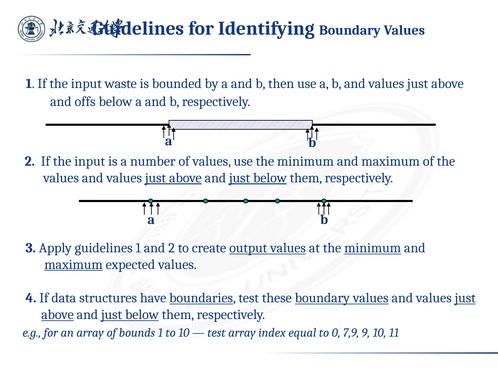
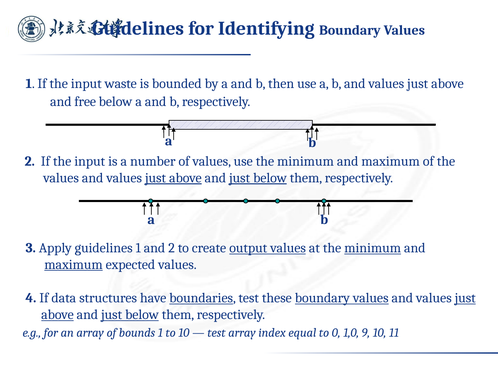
offs: offs -> free
7,9: 7,9 -> 1,0
